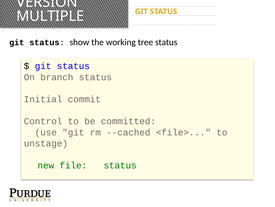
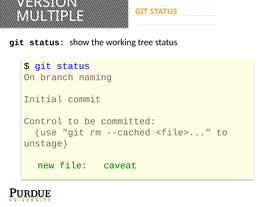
branch status: status -> naming
file status: status -> caveat
